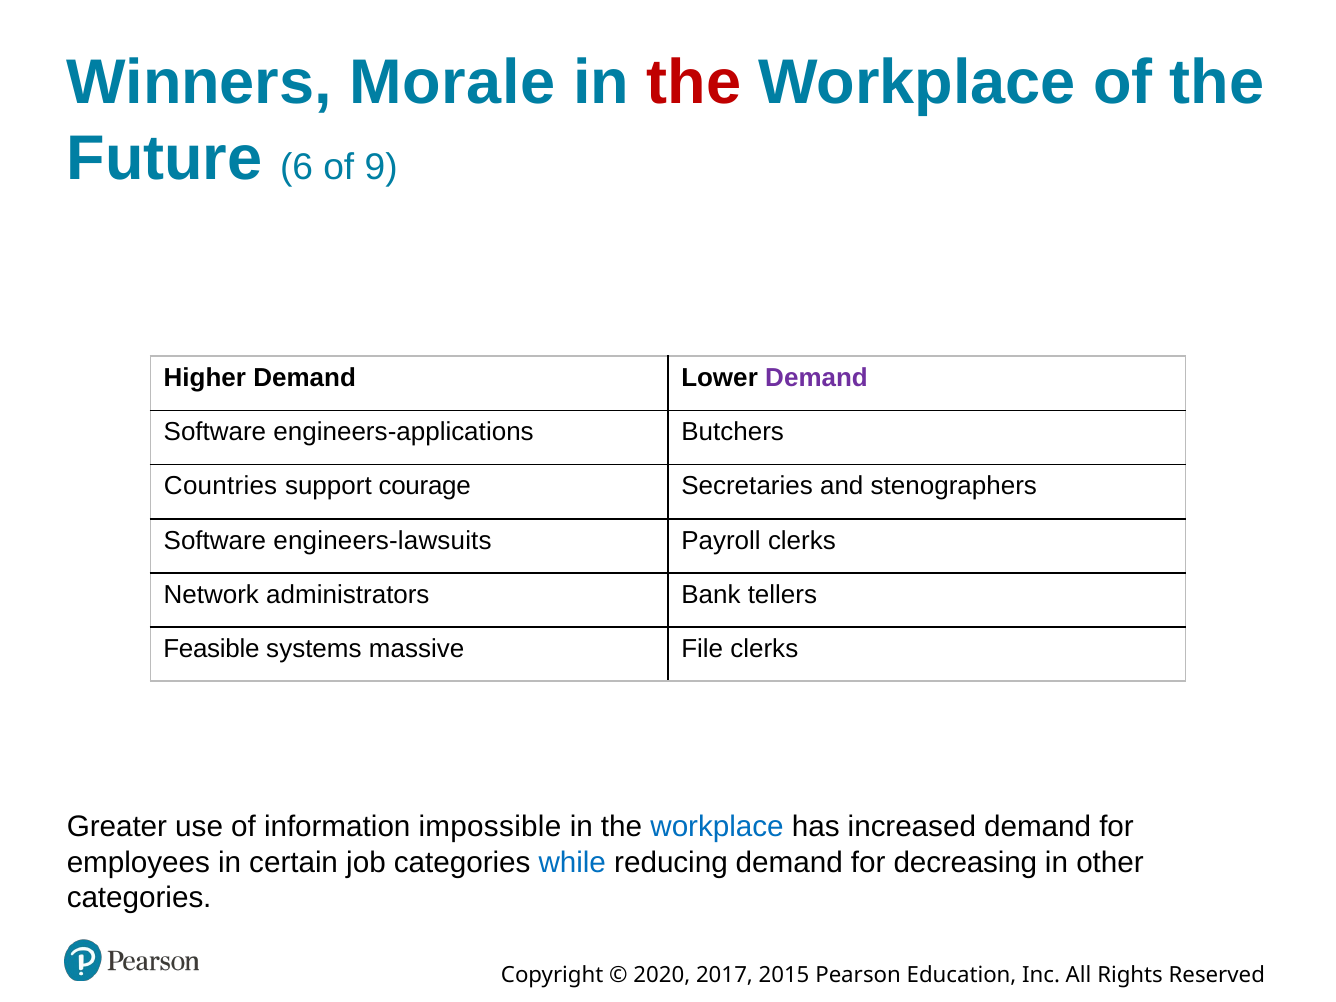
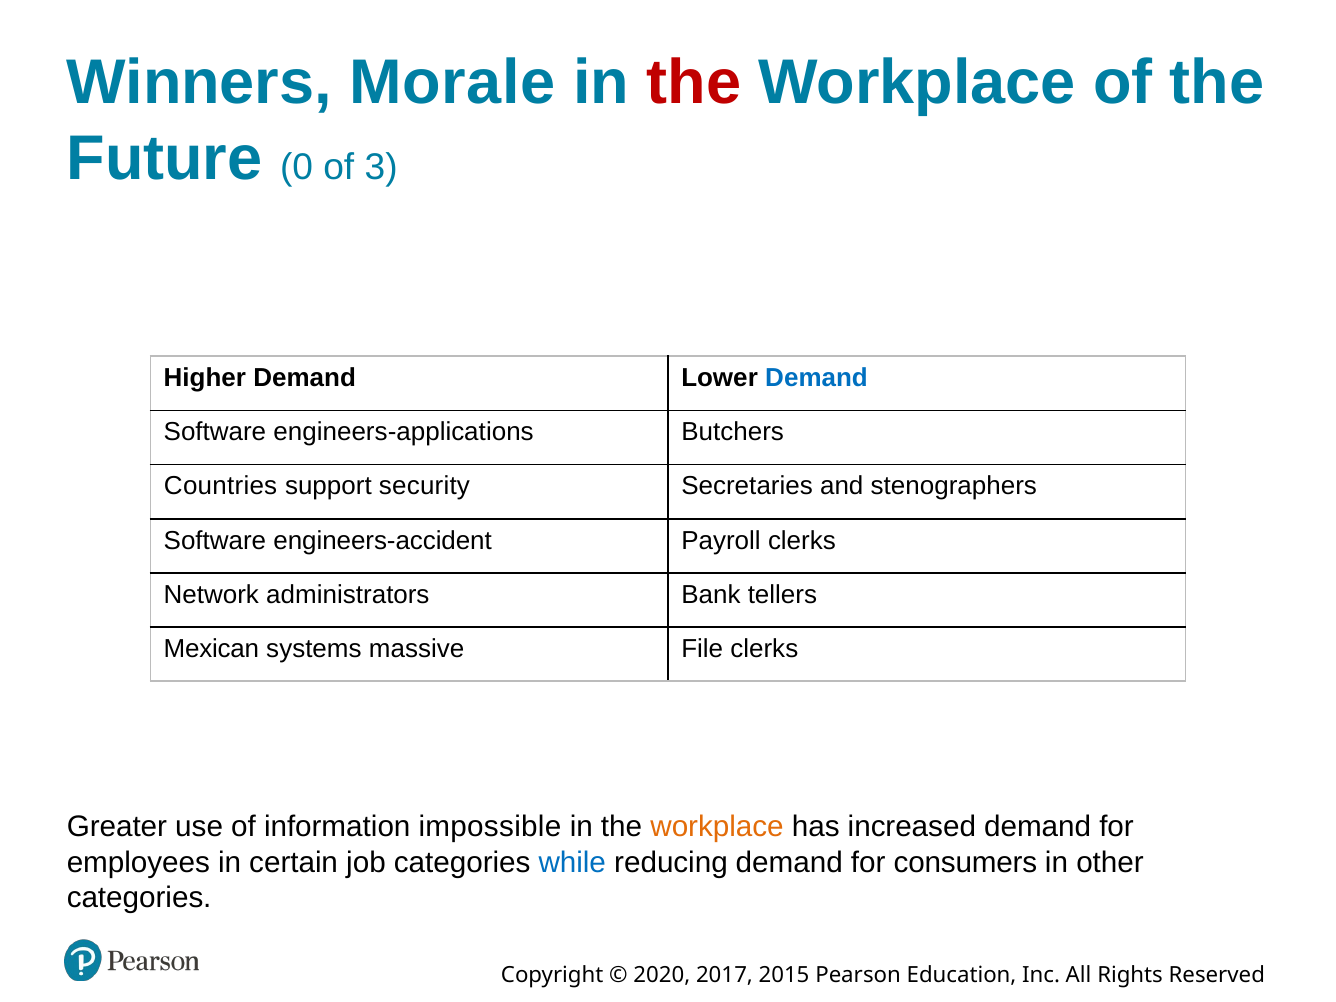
6: 6 -> 0
9: 9 -> 3
Demand at (817, 378) colour: purple -> blue
courage: courage -> security
engineers-lawsuits: engineers-lawsuits -> engineers-accident
Feasible: Feasible -> Mexican
workplace at (717, 827) colour: blue -> orange
decreasing: decreasing -> consumers
